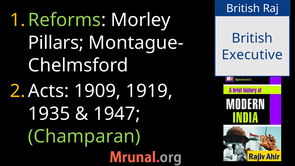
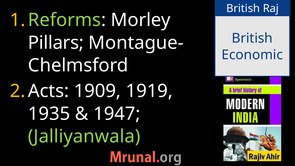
Executive: Executive -> Economic
Champaran: Champaran -> Jalliyanwala
